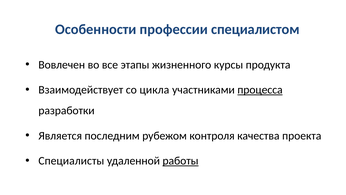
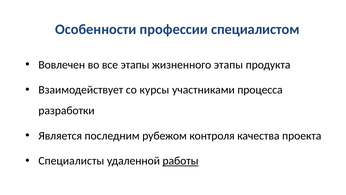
жизненного курсы: курсы -> этапы
цикла: цикла -> курсы
процесса underline: present -> none
